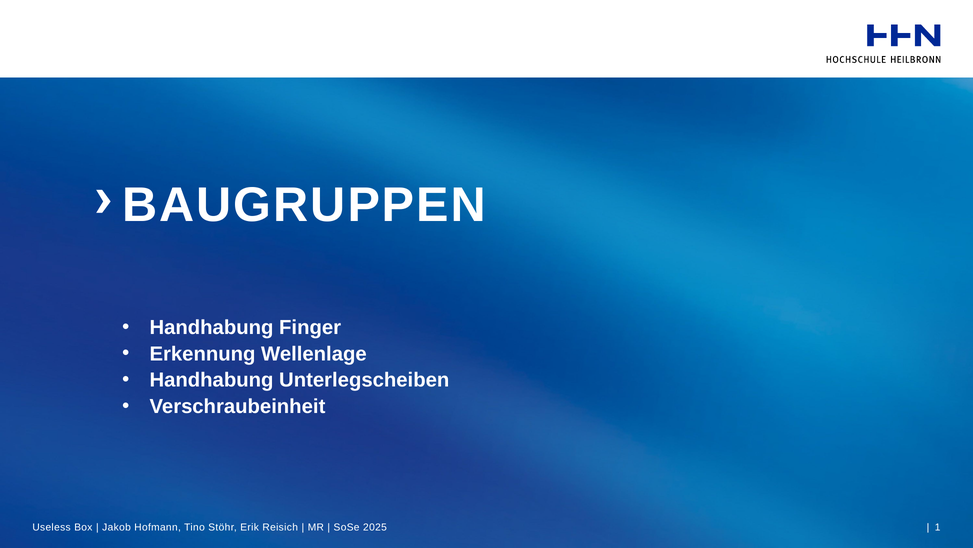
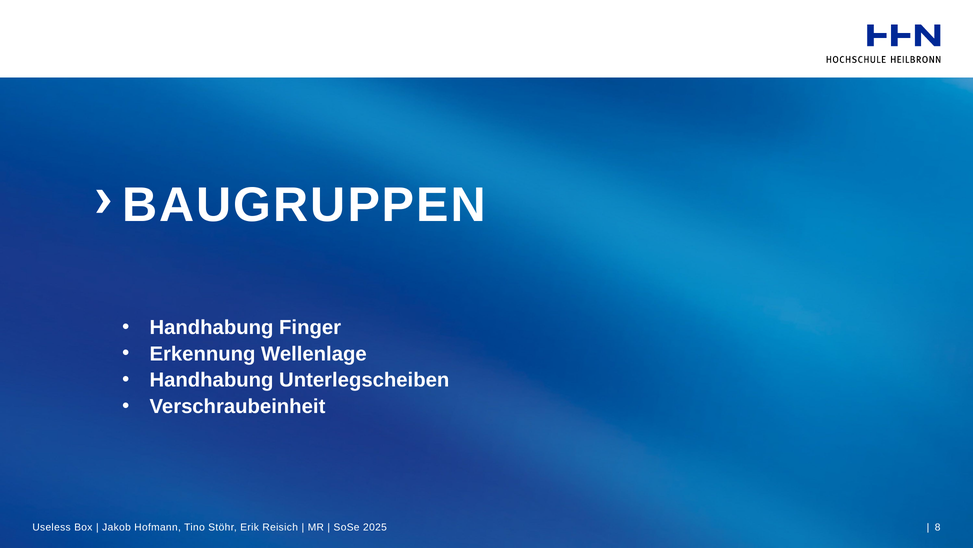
1: 1 -> 8
